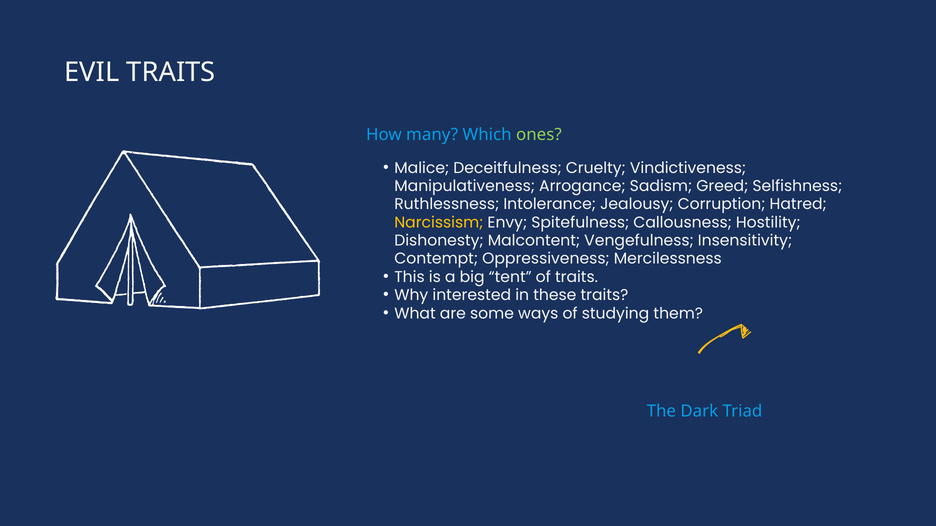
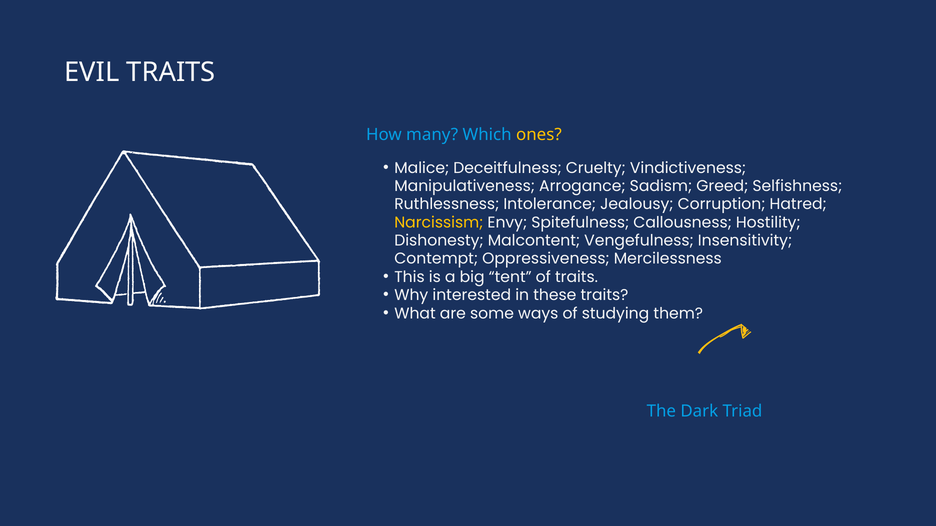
ones colour: light green -> yellow
